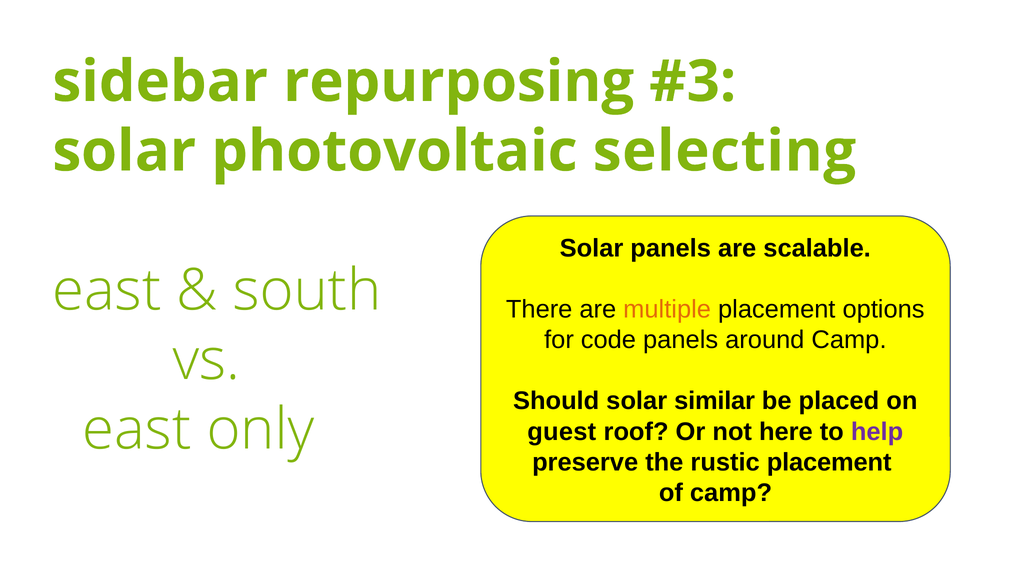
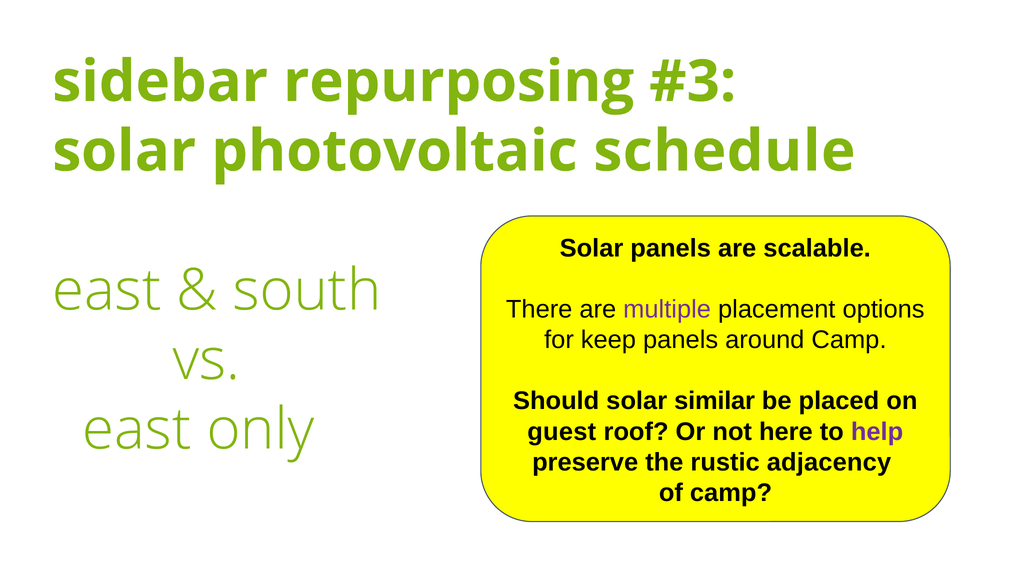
selecting: selecting -> schedule
multiple colour: orange -> purple
code: code -> keep
rustic placement: placement -> adjacency
